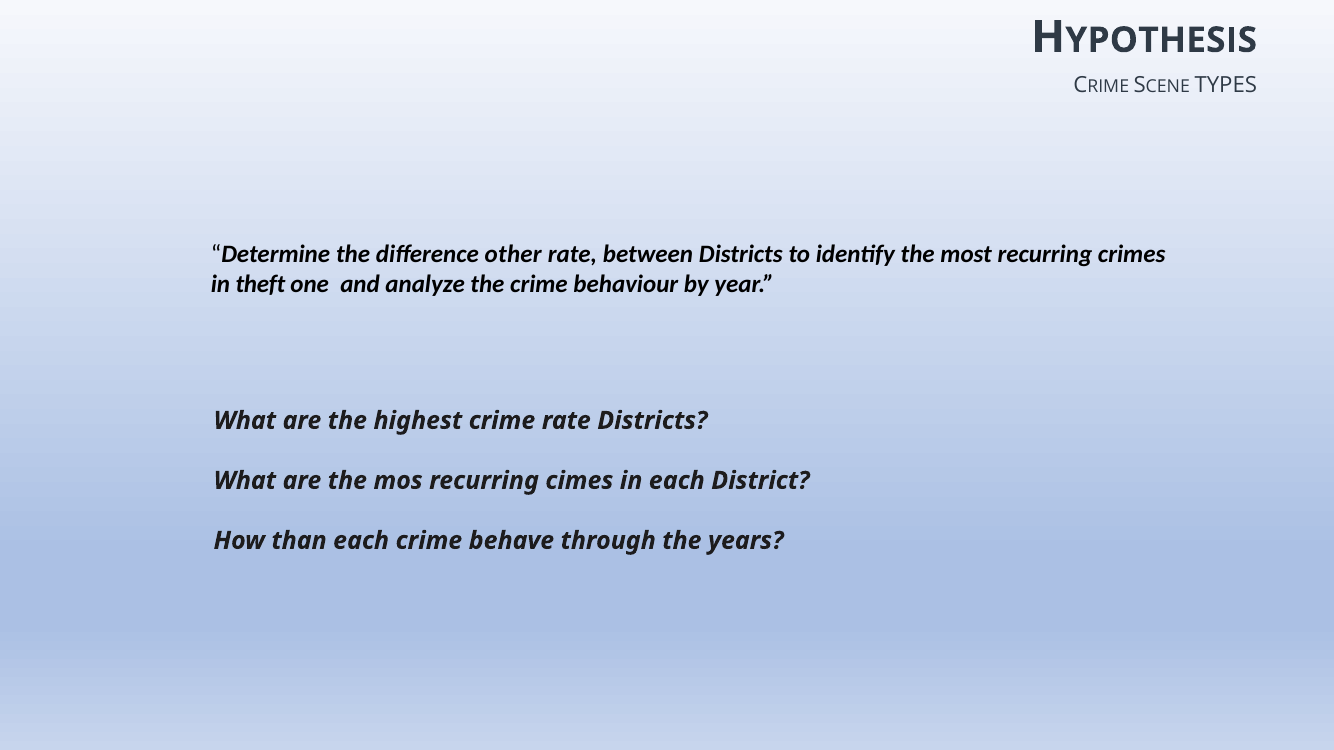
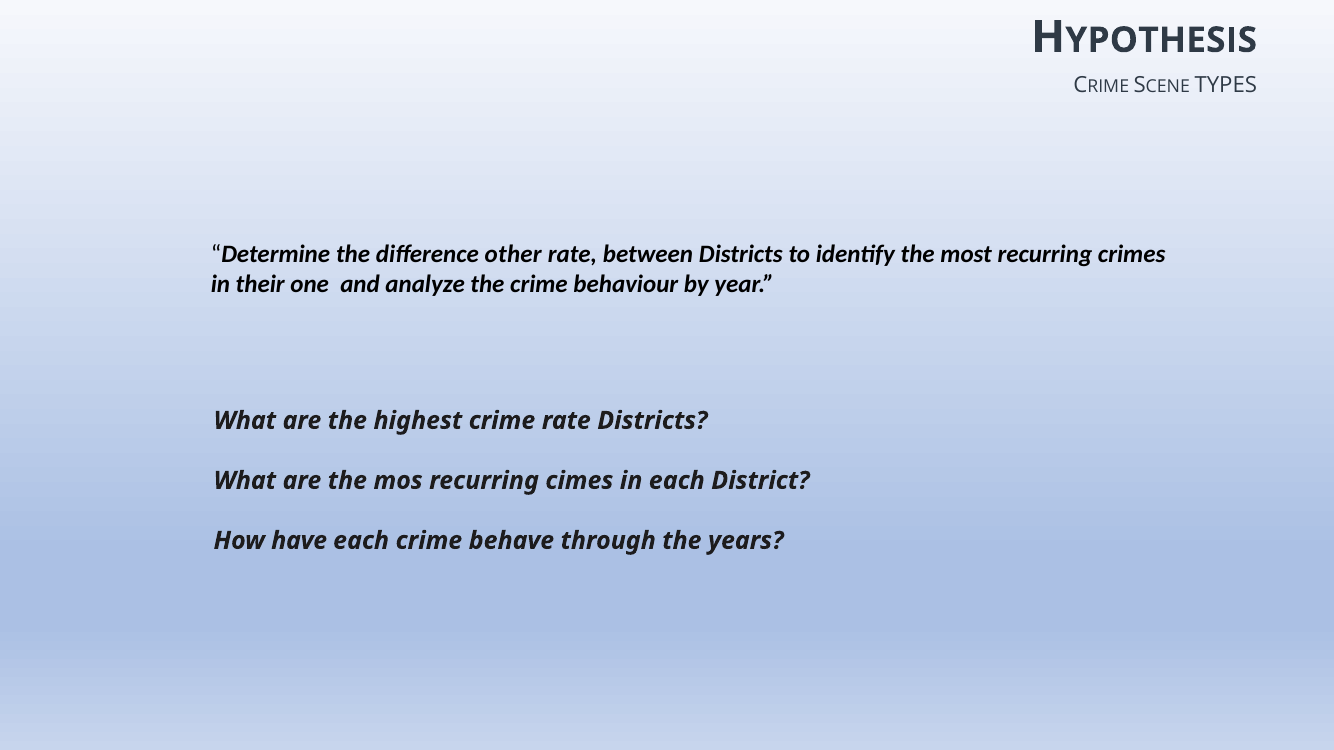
theft: theft -> their
than: than -> have
